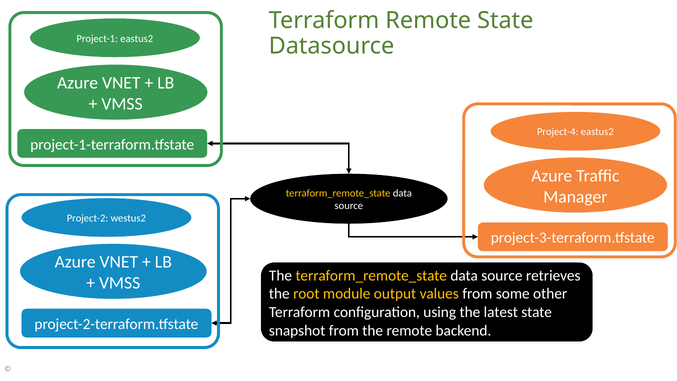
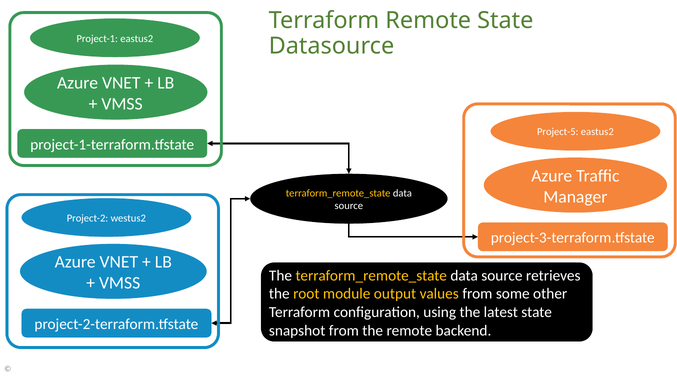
Project-4: Project-4 -> Project-5
